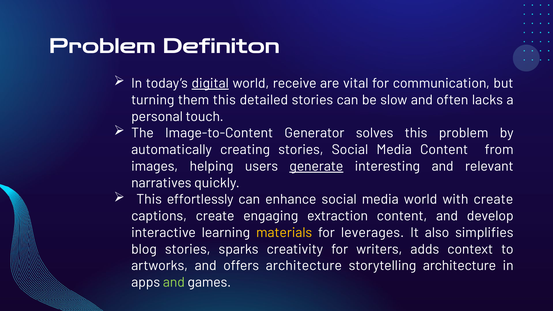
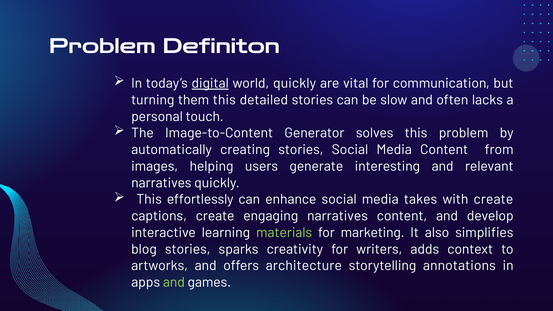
world receive: receive -> quickly
generate underline: present -> none
media world: world -> takes
engaging extraction: extraction -> narratives
materials colour: yellow -> light green
leverages: leverages -> marketing
storytelling architecture: architecture -> annotations
